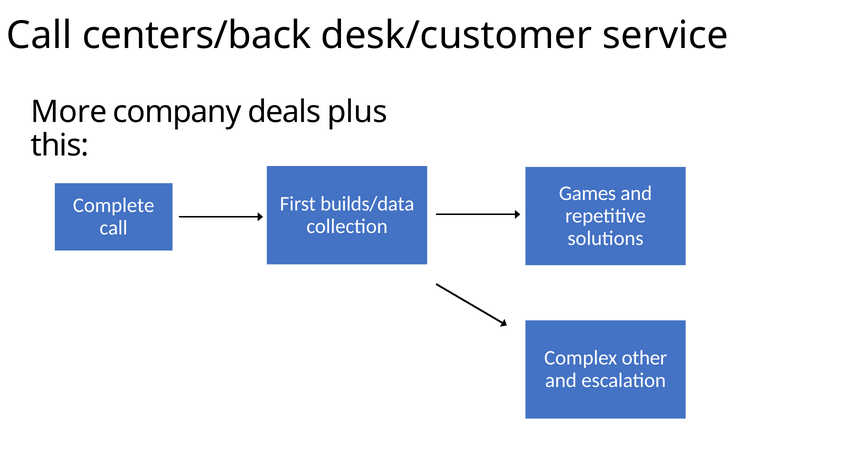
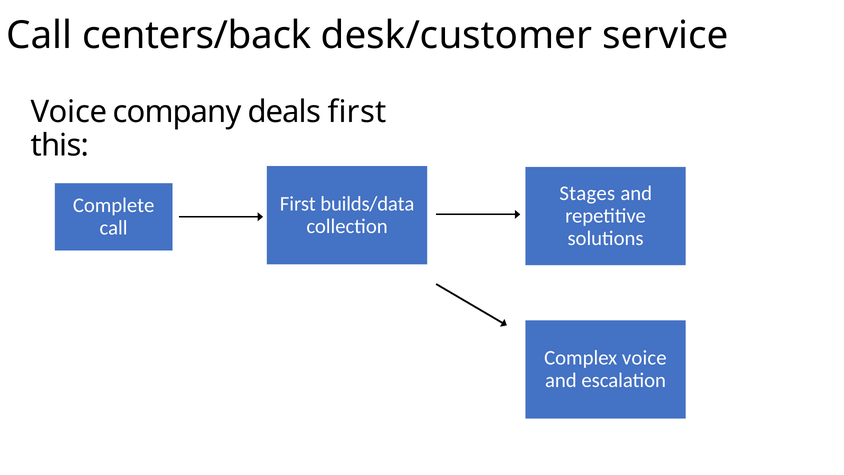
More at (69, 112): More -> Voice
deals plus: plus -> first
Games: Games -> Stages
Complex other: other -> voice
